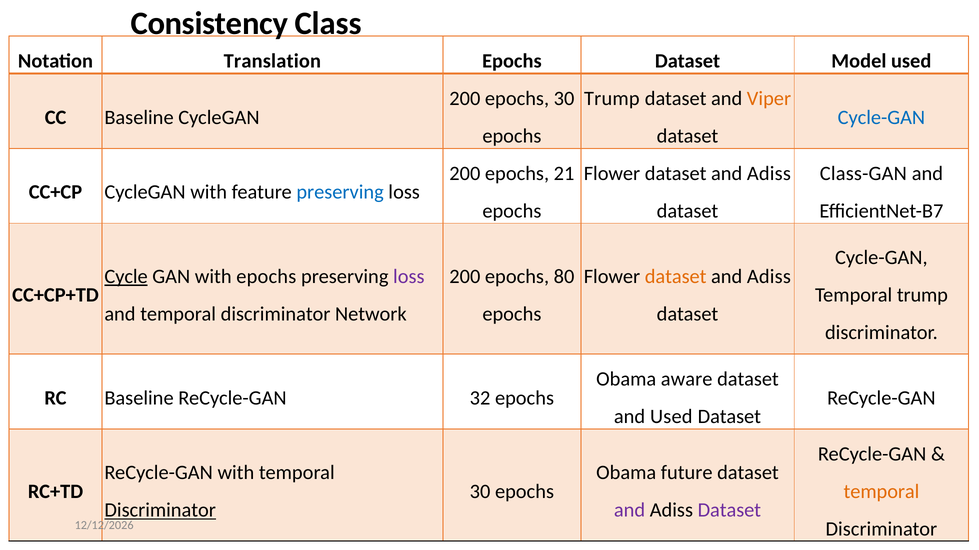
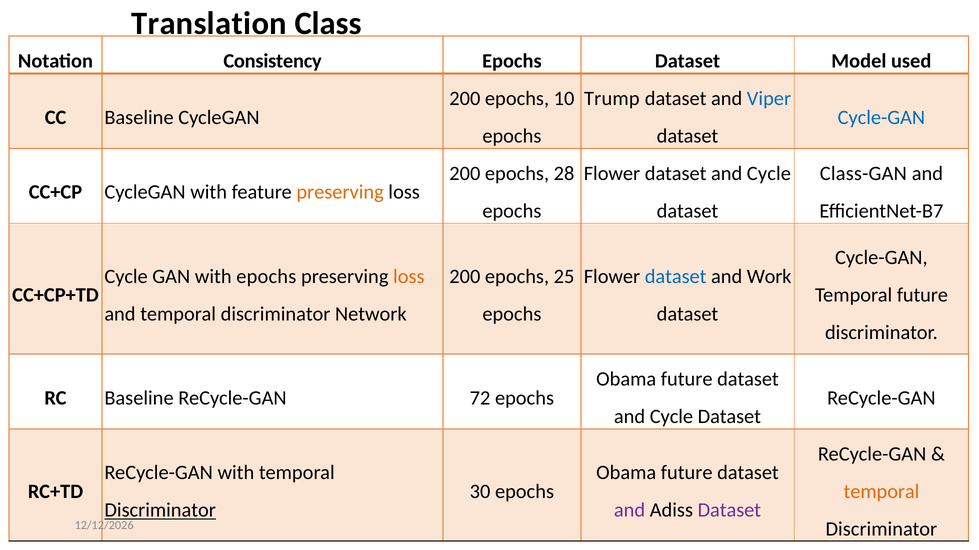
Consistency: Consistency -> Translation
Translation: Translation -> Consistency
epochs 30: 30 -> 10
Viper colour: orange -> blue
21: 21 -> 28
Adiss at (769, 174): Adiss -> Cycle
preserving at (340, 192) colour: blue -> orange
Cycle at (126, 277) underline: present -> none
loss at (409, 277) colour: purple -> orange
80: 80 -> 25
dataset at (676, 277) colour: orange -> blue
Adiss at (769, 277): Adiss -> Work
Temporal trump: trump -> future
aware at (687, 380): aware -> future
32: 32 -> 72
Used at (671, 417): Used -> Cycle
